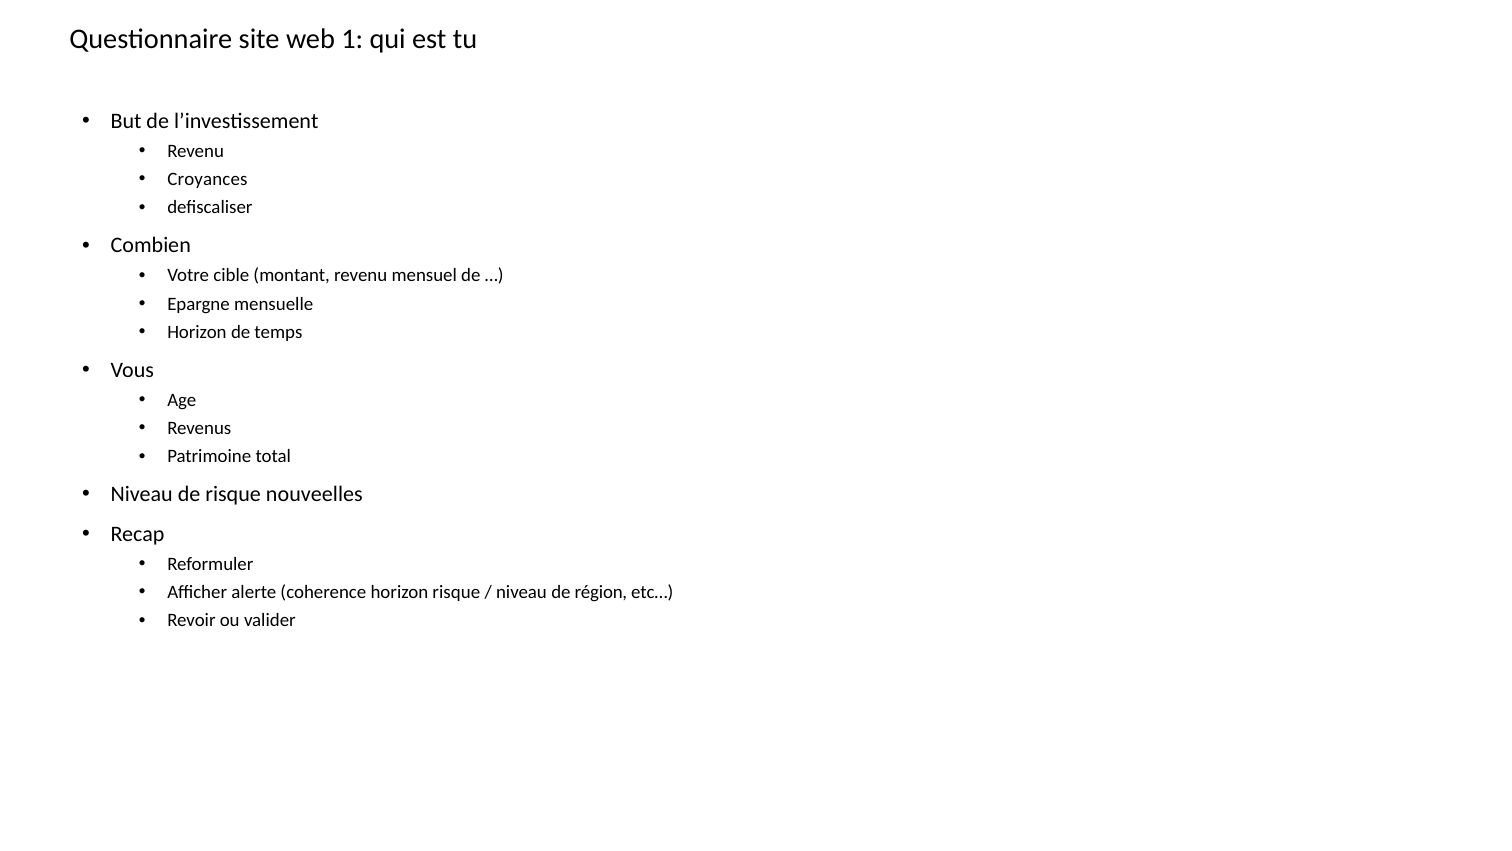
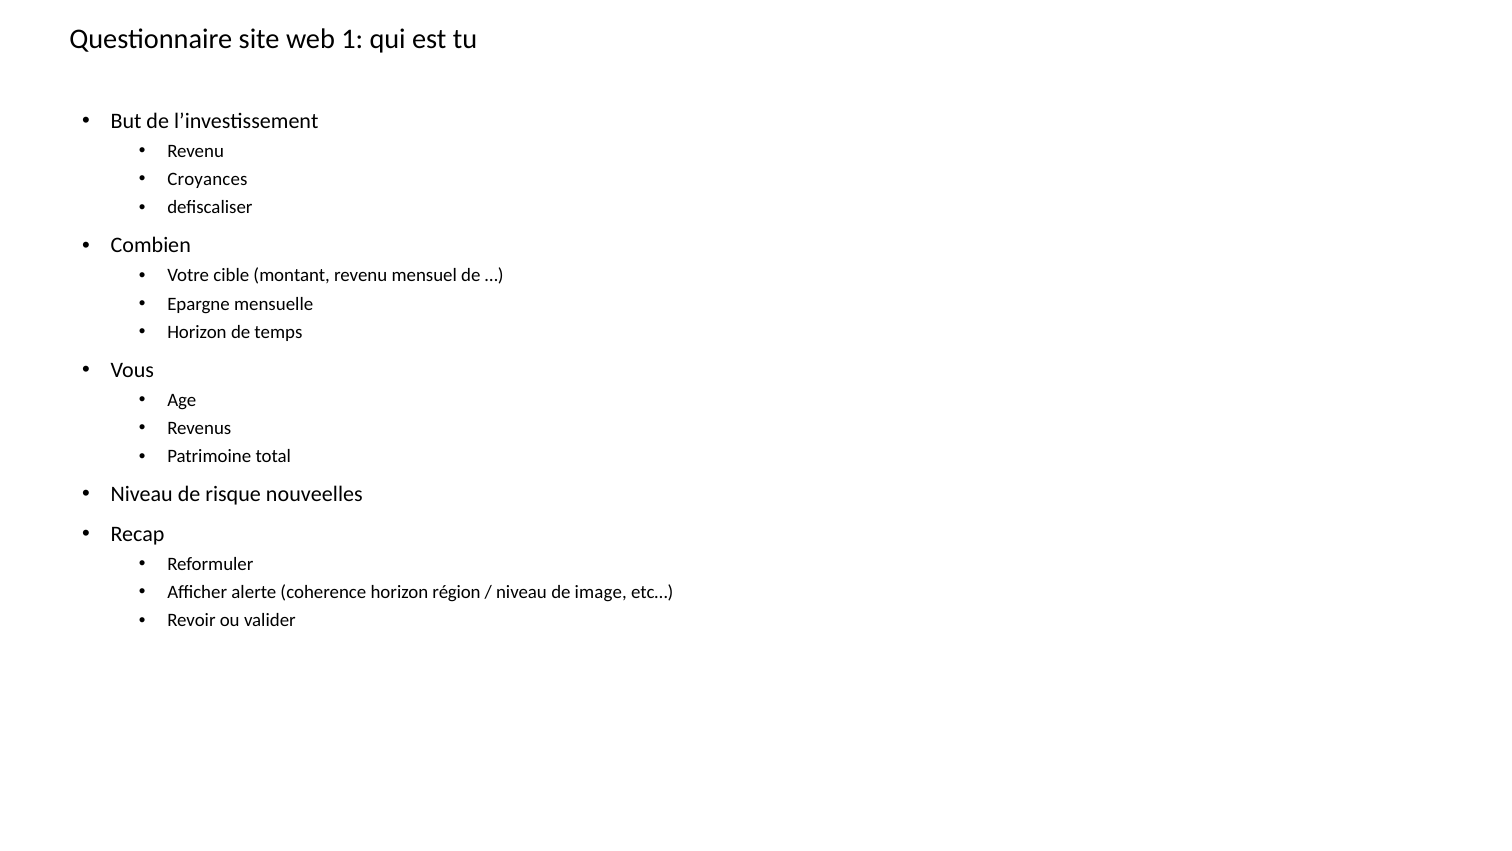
horizon risque: risque -> région
région: région -> image
